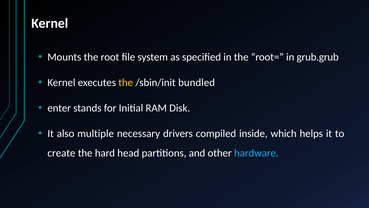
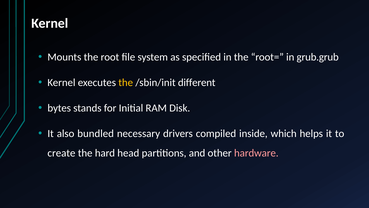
bundled: bundled -> different
enter: enter -> bytes
multiple: multiple -> bundled
hardware colour: light blue -> pink
